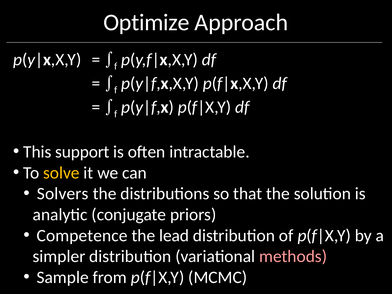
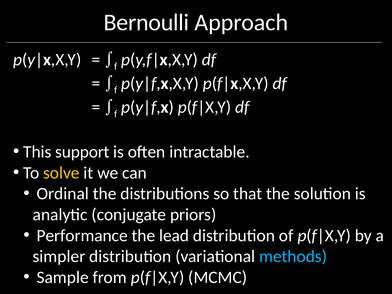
Optimize: Optimize -> Bernoulli
Solvers: Solvers -> Ordinal
Competence: Competence -> Performance
methods colour: pink -> light blue
